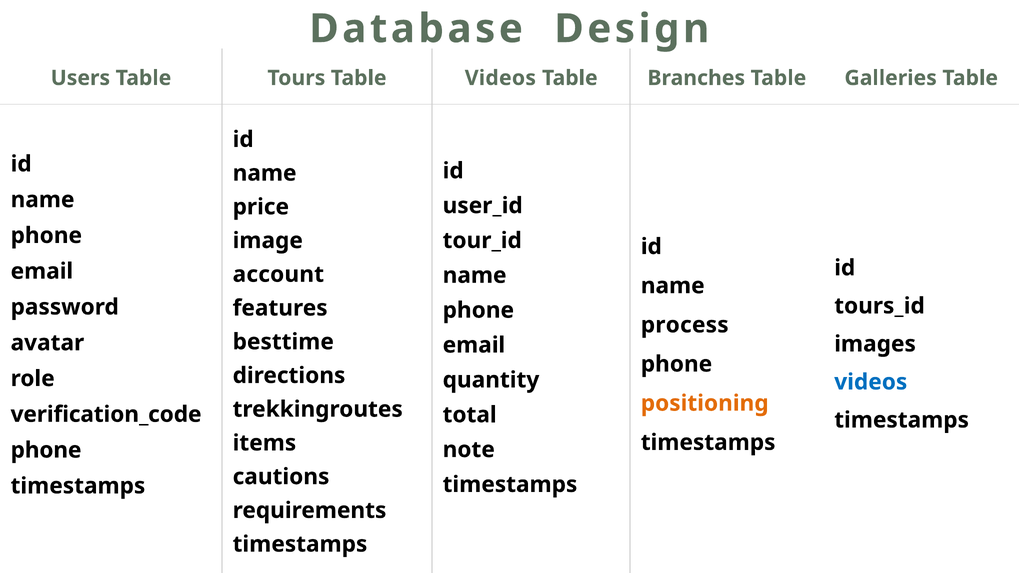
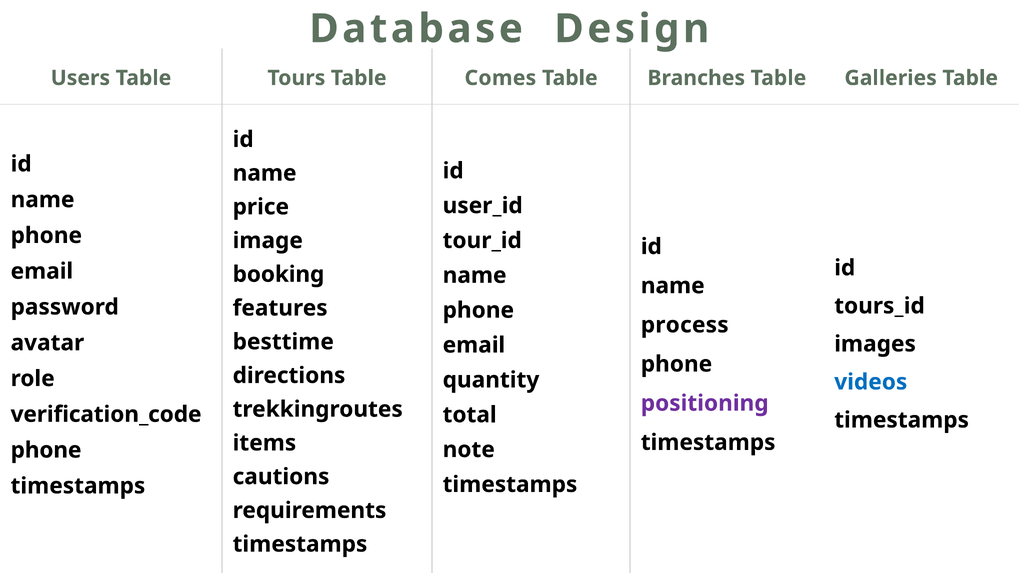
Table Videos: Videos -> Comes
account: account -> booking
positioning colour: orange -> purple
